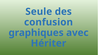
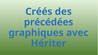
Seule: Seule -> Créés
confusion: confusion -> précédées
